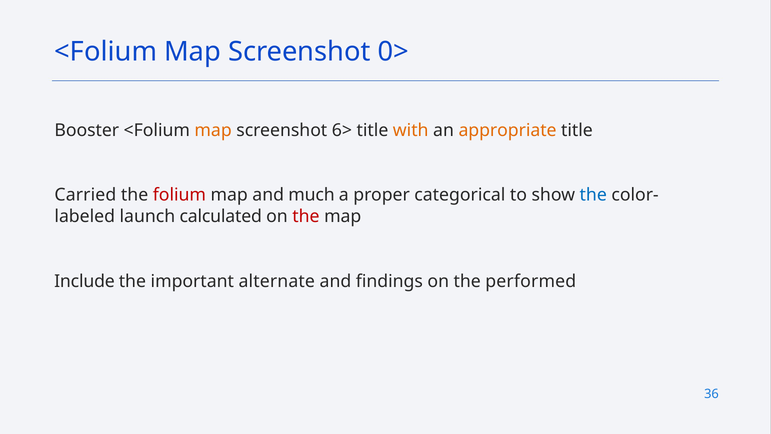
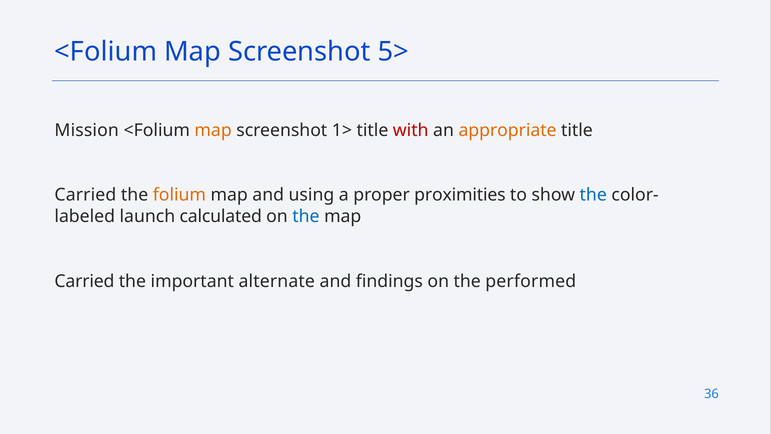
0>: 0> -> 5>
Booster: Booster -> Mission
6>: 6> -> 1>
with colour: orange -> red
folium colour: red -> orange
much: much -> using
categorical: categorical -> proximities
the at (306, 216) colour: red -> blue
Include at (84, 281): Include -> Carried
